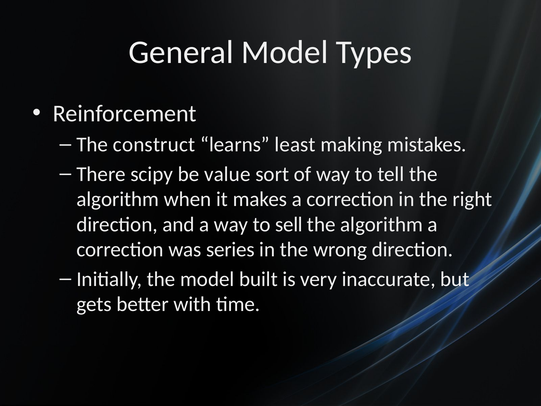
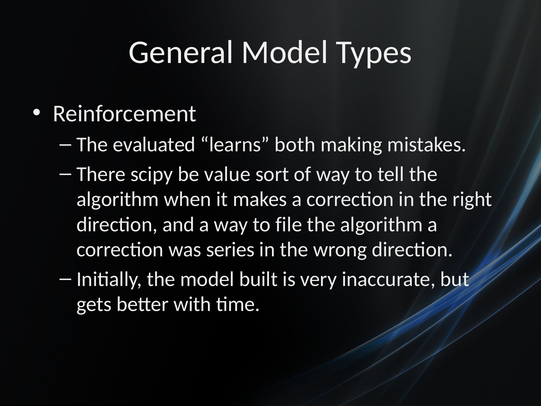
construct: construct -> evaluated
least: least -> both
sell: sell -> file
